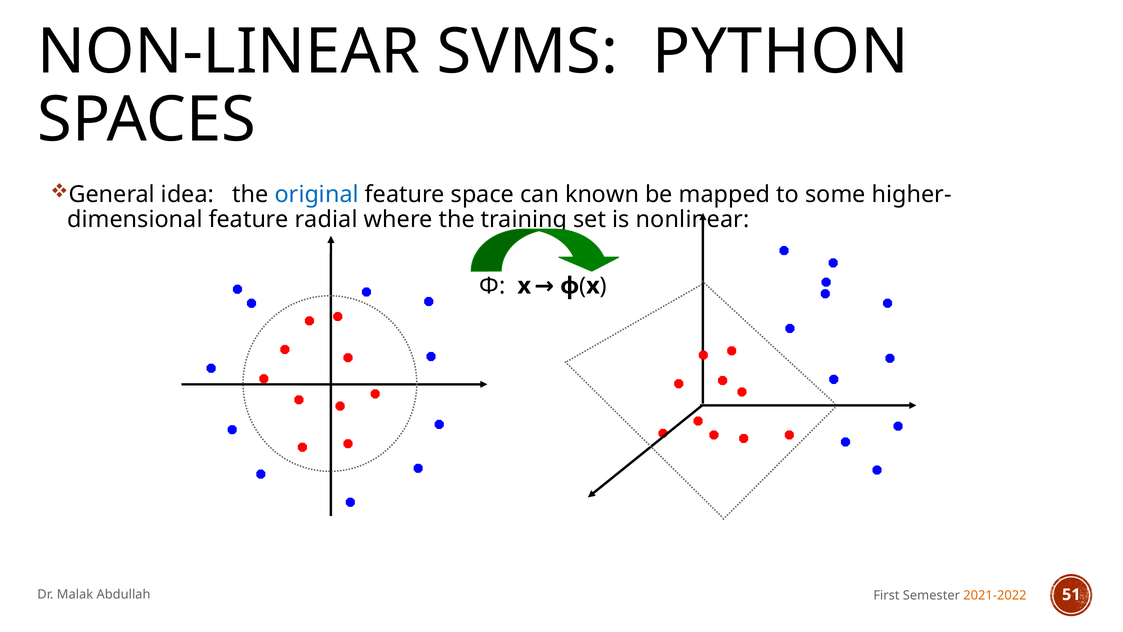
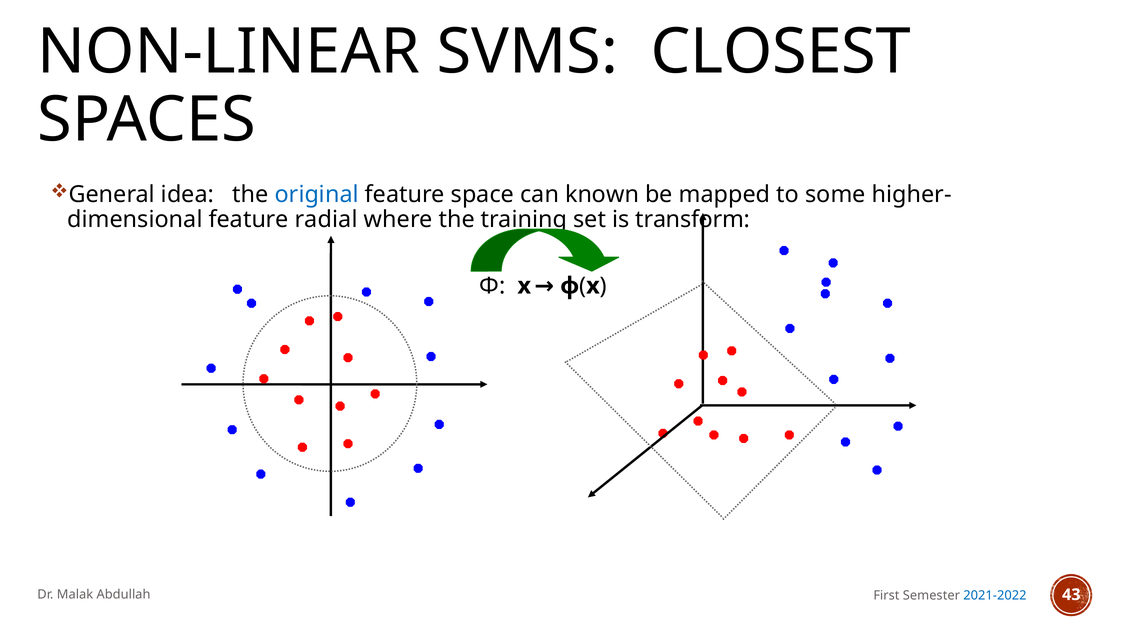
PYTHON: PYTHON -> CLOSEST
nonlinear: nonlinear -> transform
51: 51 -> 43
2021-2022 colour: orange -> blue
